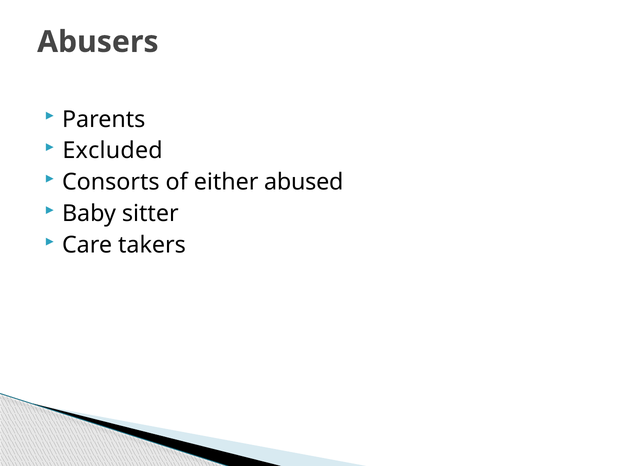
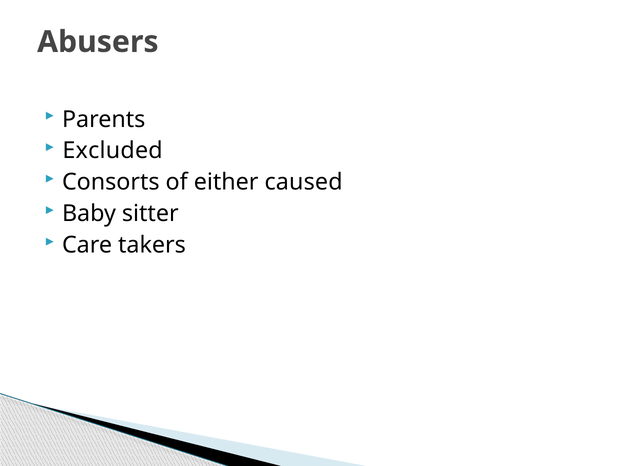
abused: abused -> caused
